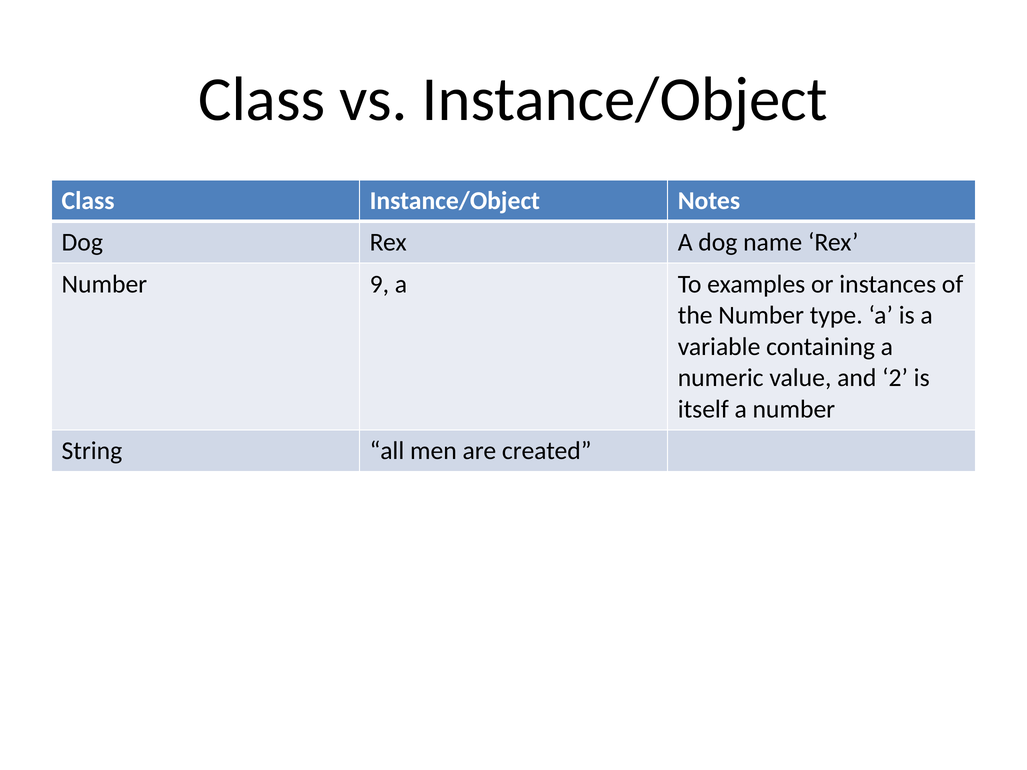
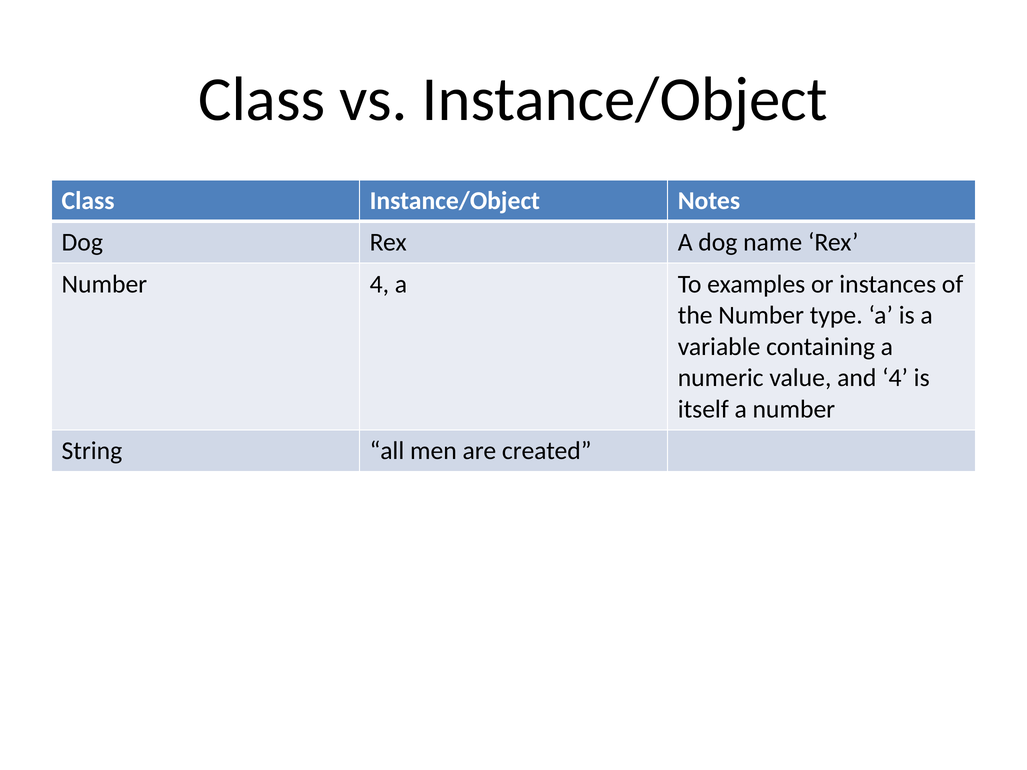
Number 9: 9 -> 4
and 2: 2 -> 4
